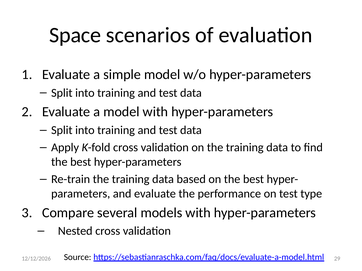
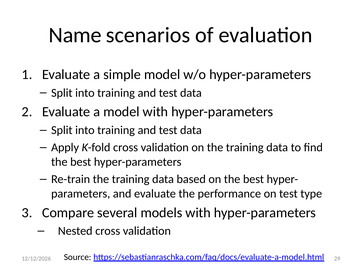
Space: Space -> Name
